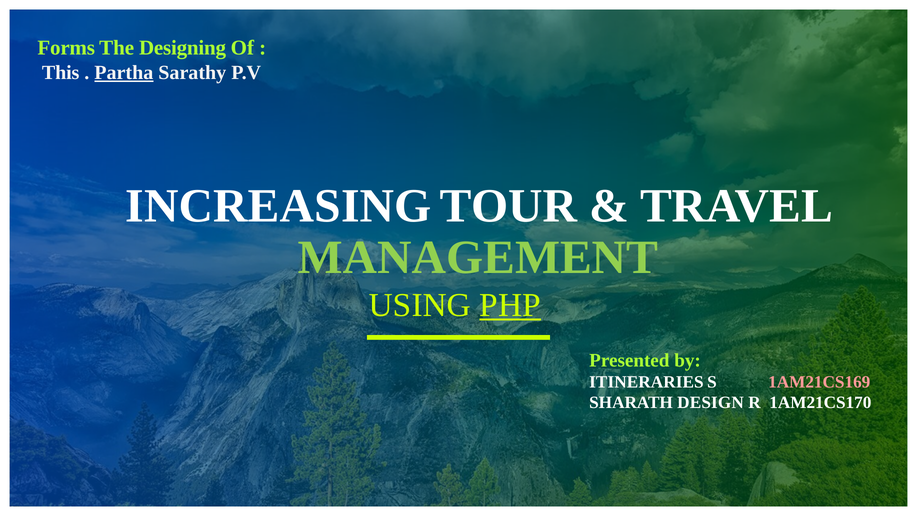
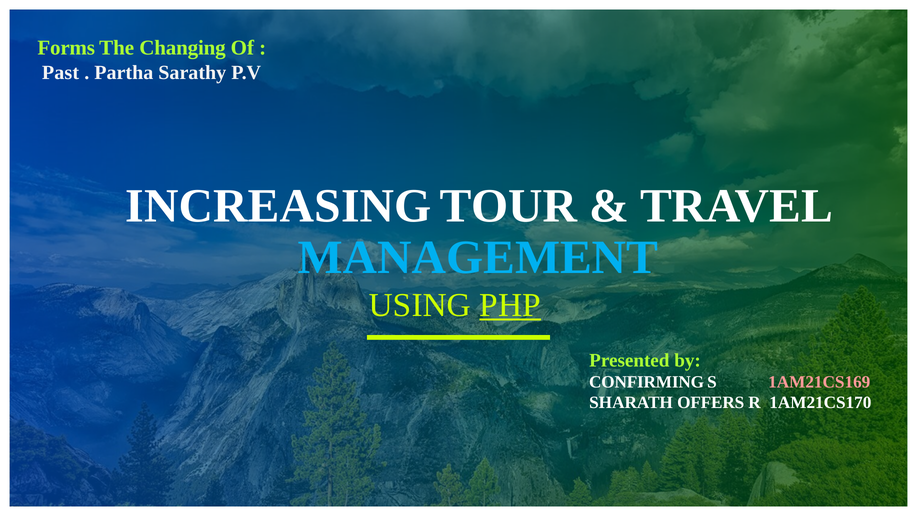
Designing: Designing -> Changing
This: This -> Past
Partha underline: present -> none
MANAGEMENT colour: light green -> light blue
ITINERARIES: ITINERARIES -> CONFIRMING
DESIGN: DESIGN -> OFFERS
